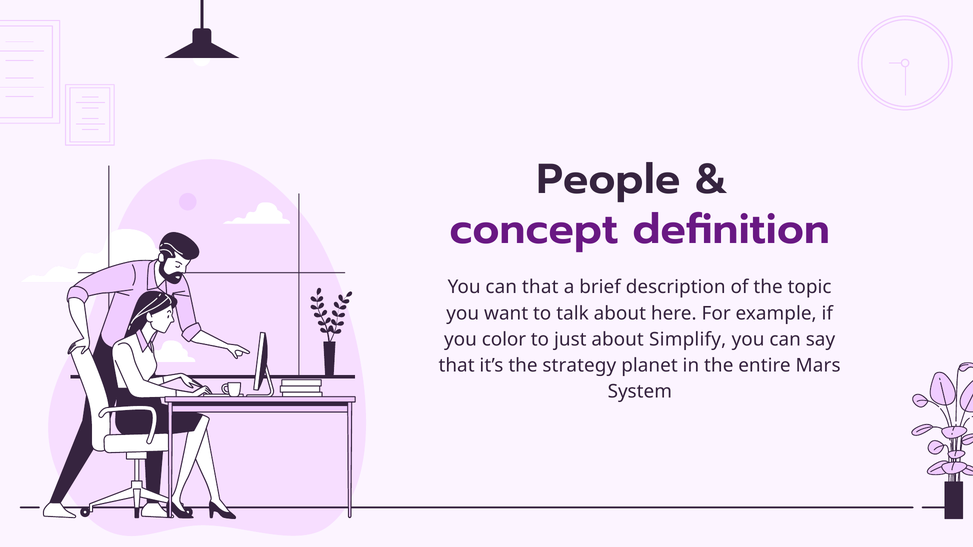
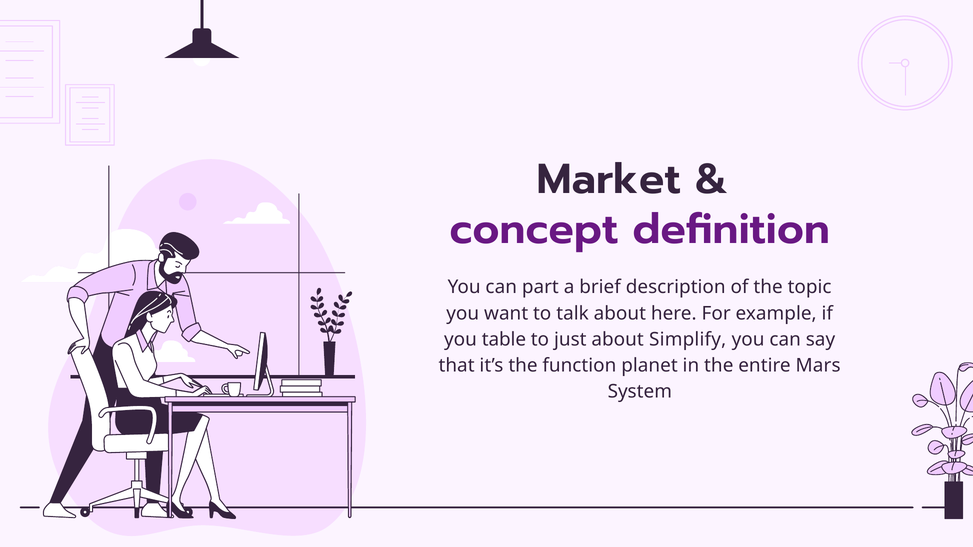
People: People -> Market
can that: that -> part
color: color -> table
strategy: strategy -> function
